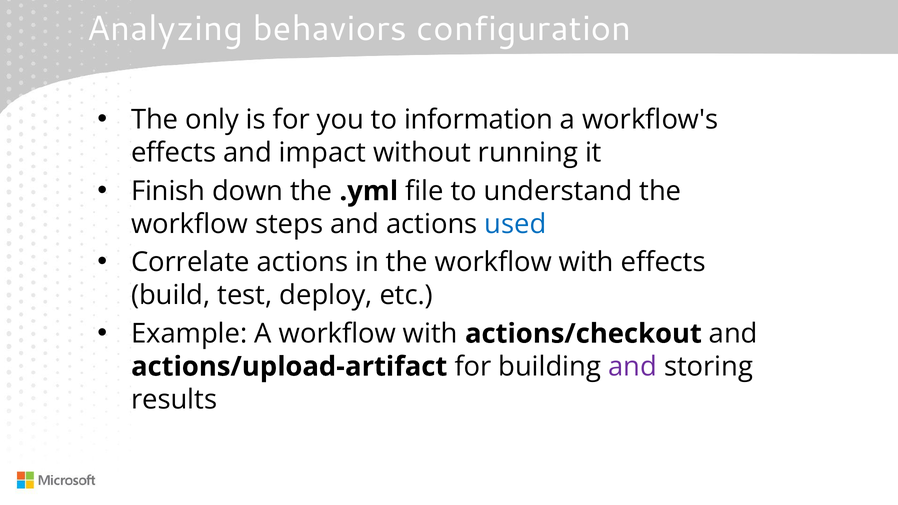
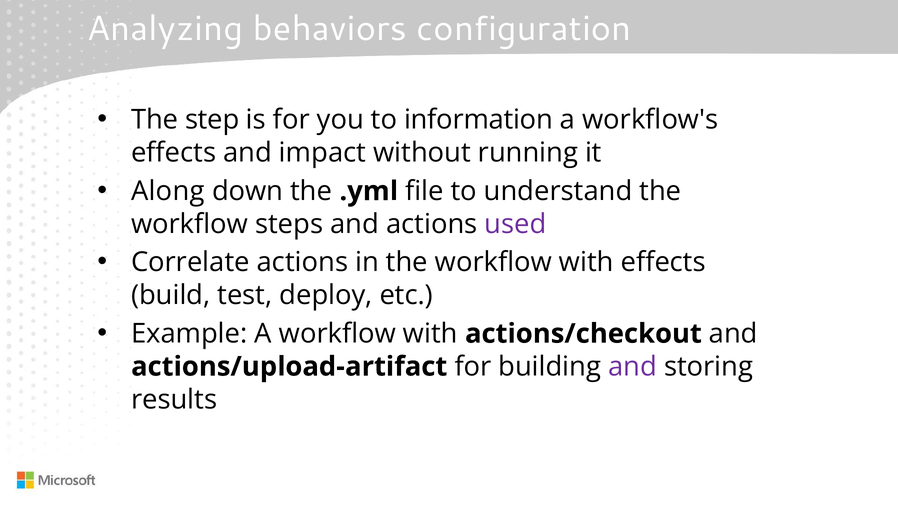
only: only -> step
Finish: Finish -> Along
used colour: blue -> purple
